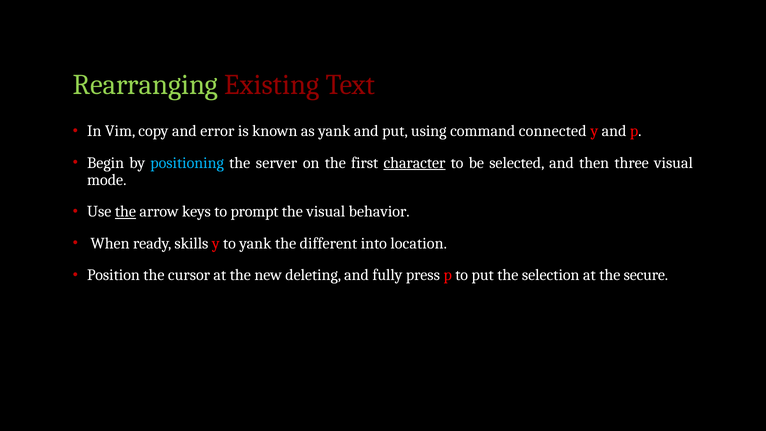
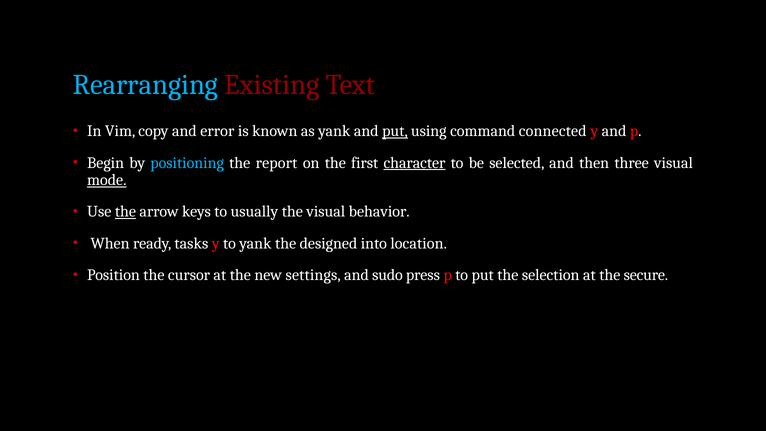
Rearranging colour: light green -> light blue
put at (395, 131) underline: none -> present
server: server -> report
mode underline: none -> present
prompt: prompt -> usually
skills: skills -> tasks
different: different -> designed
deleting: deleting -> settings
fully: fully -> sudo
